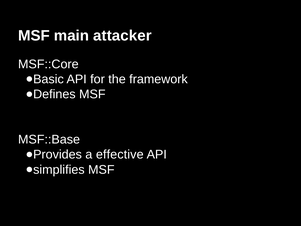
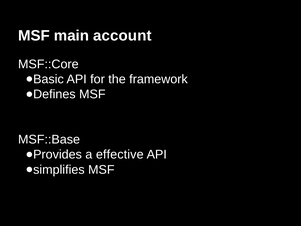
attacker: attacker -> account
